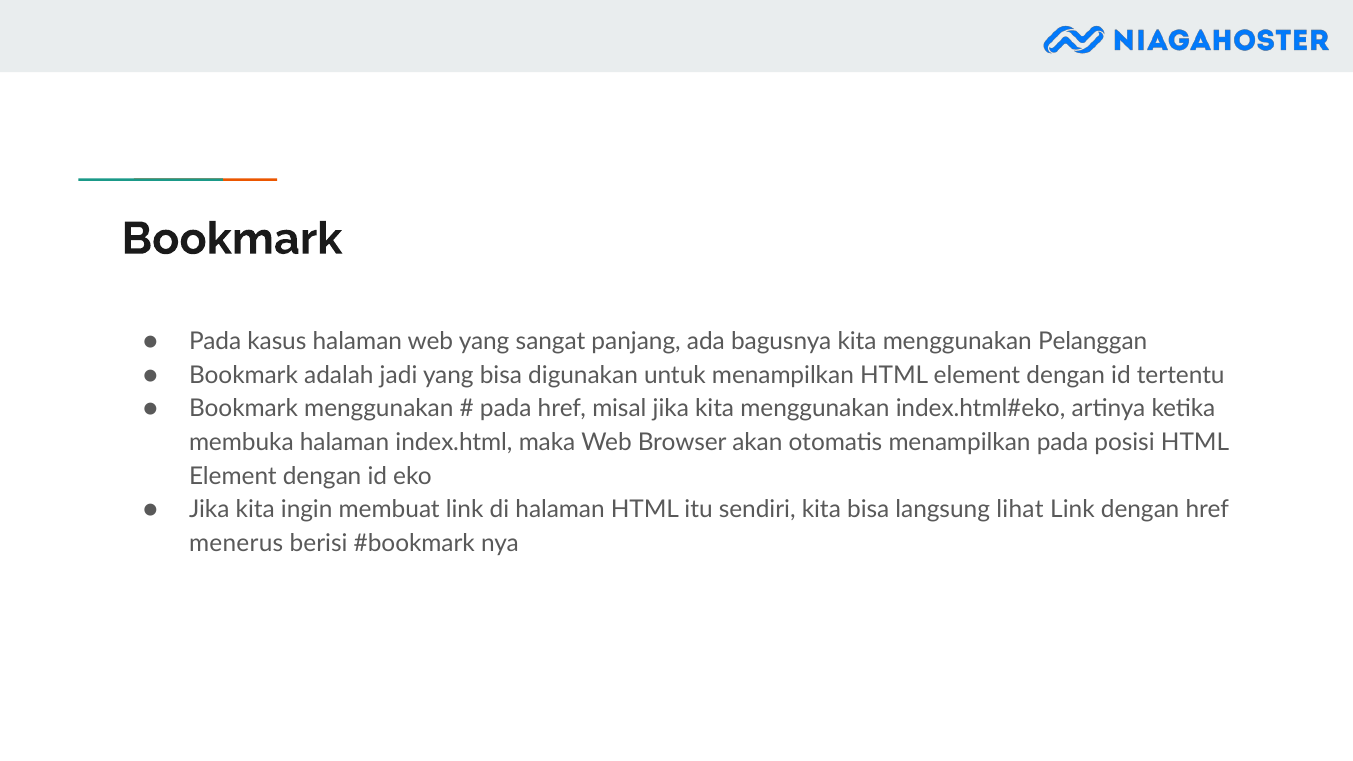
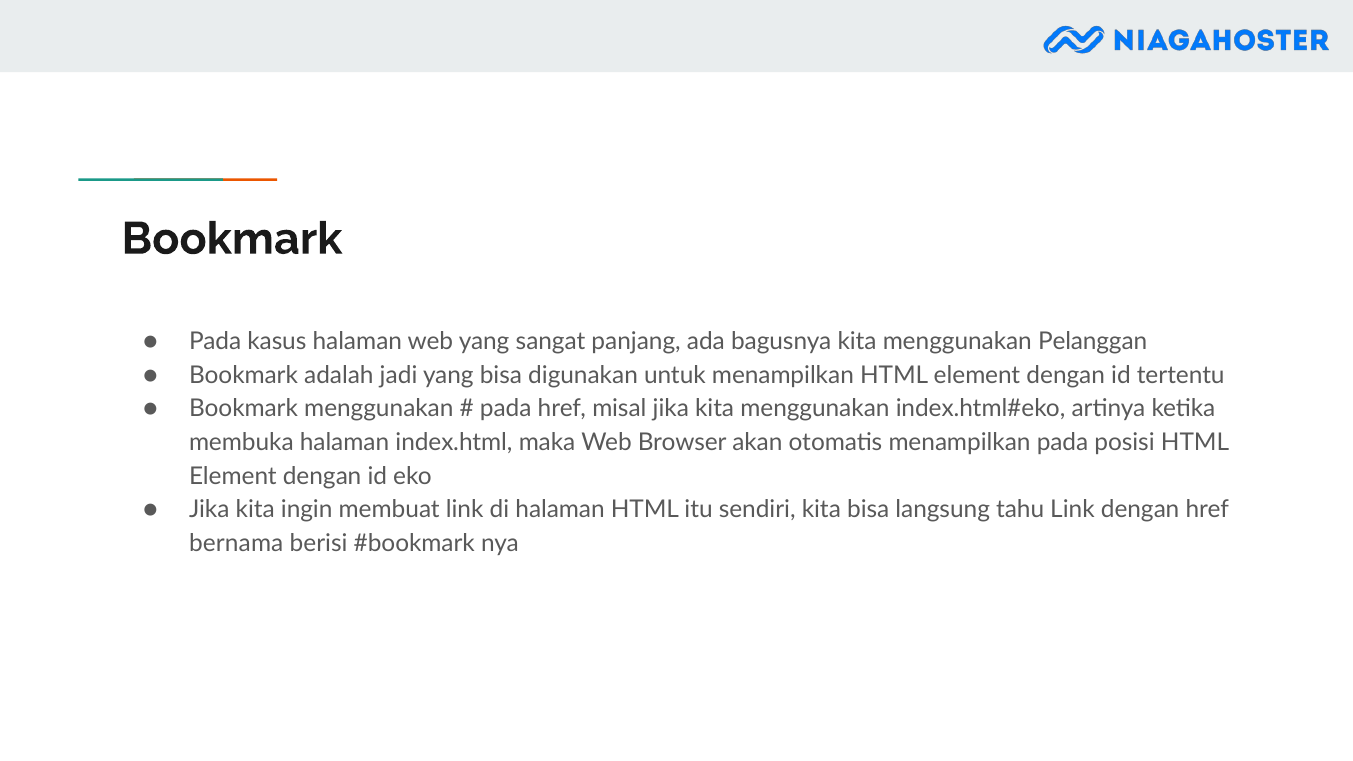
lihat: lihat -> tahu
menerus: menerus -> bernama
